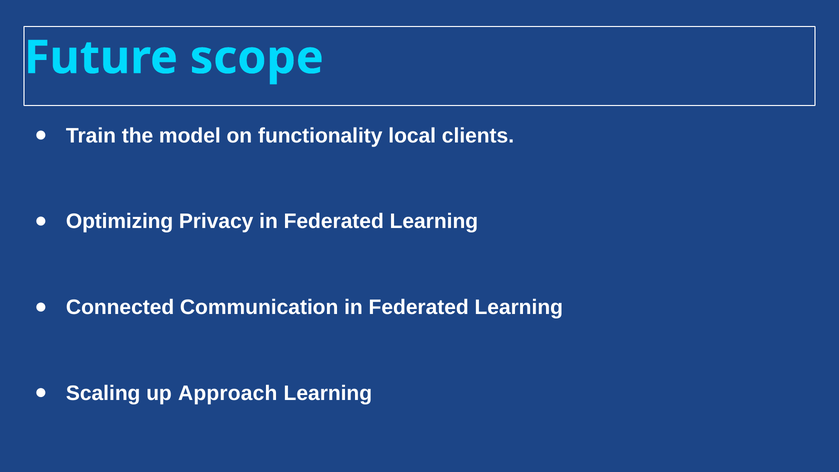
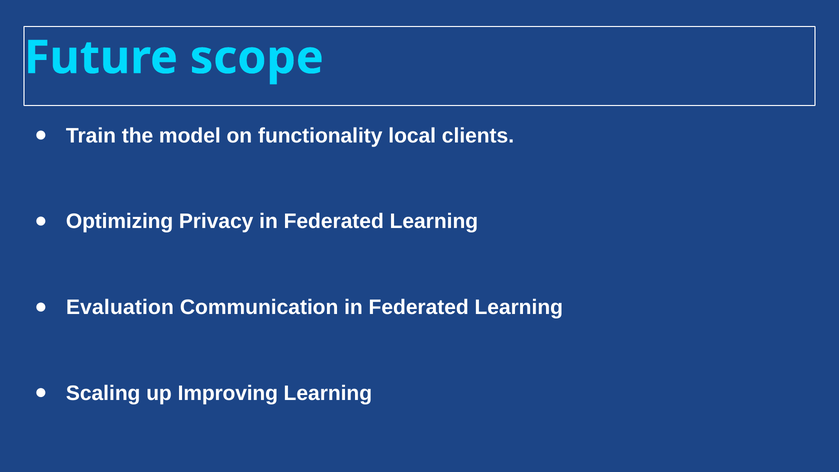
Connected: Connected -> Evaluation
Approach: Approach -> Improving
